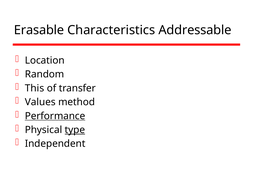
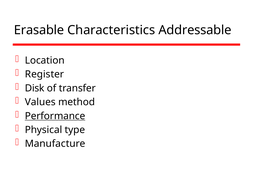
Random: Random -> Register
This: This -> Disk
type underline: present -> none
Independent: Independent -> Manufacture
